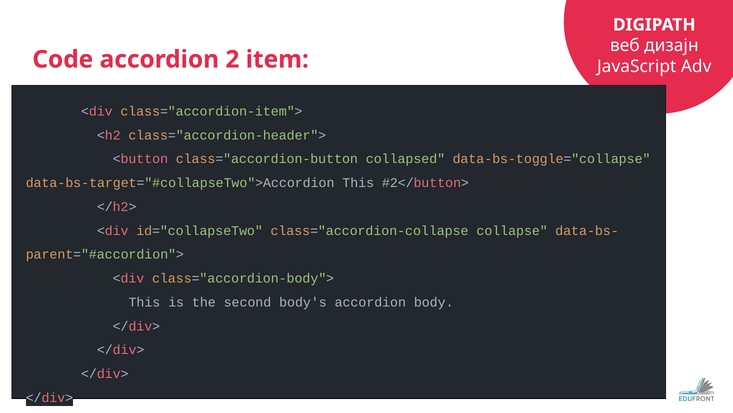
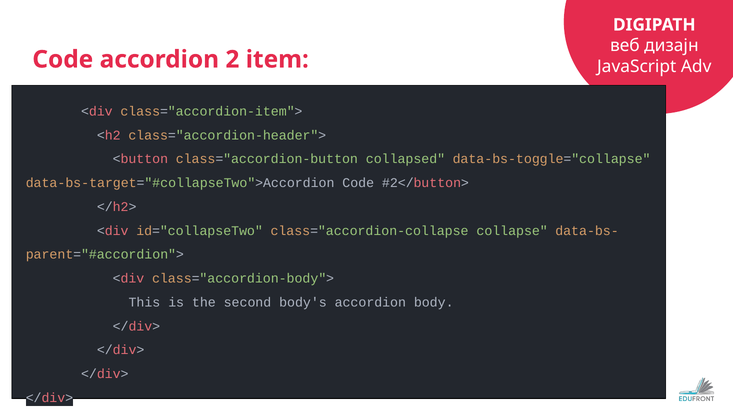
This at (358, 183): This -> Code
